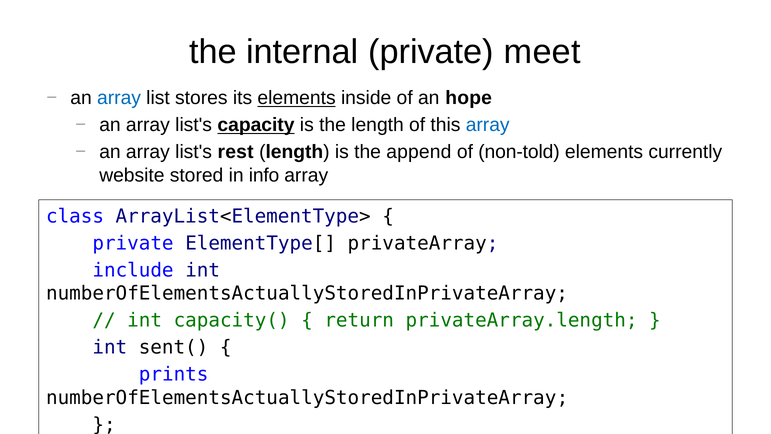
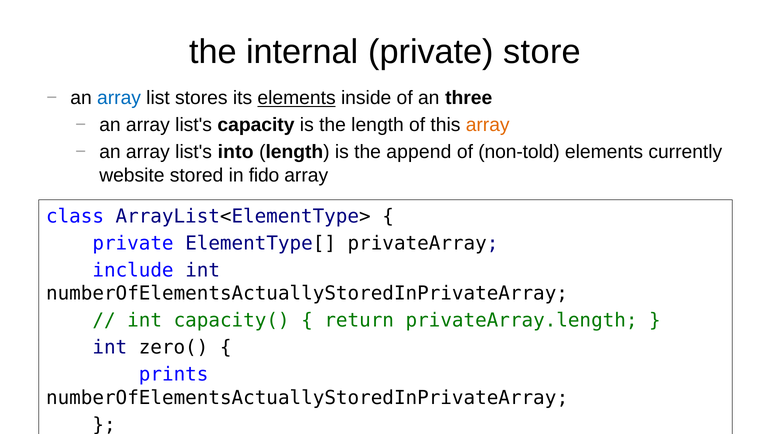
meet: meet -> store
hope: hope -> three
capacity underline: present -> none
array at (488, 125) colour: blue -> orange
rest: rest -> into
info: info -> fido
sent(: sent( -> zero(
